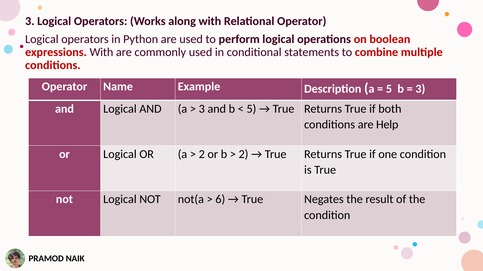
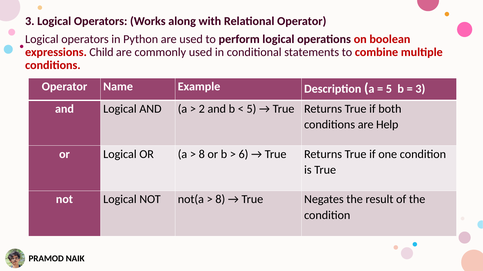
expressions With: With -> Child
3 at (202, 109): 3 -> 2
2 at (202, 154): 2 -> 8
2 at (243, 154): 2 -> 6
6 at (220, 200): 6 -> 8
